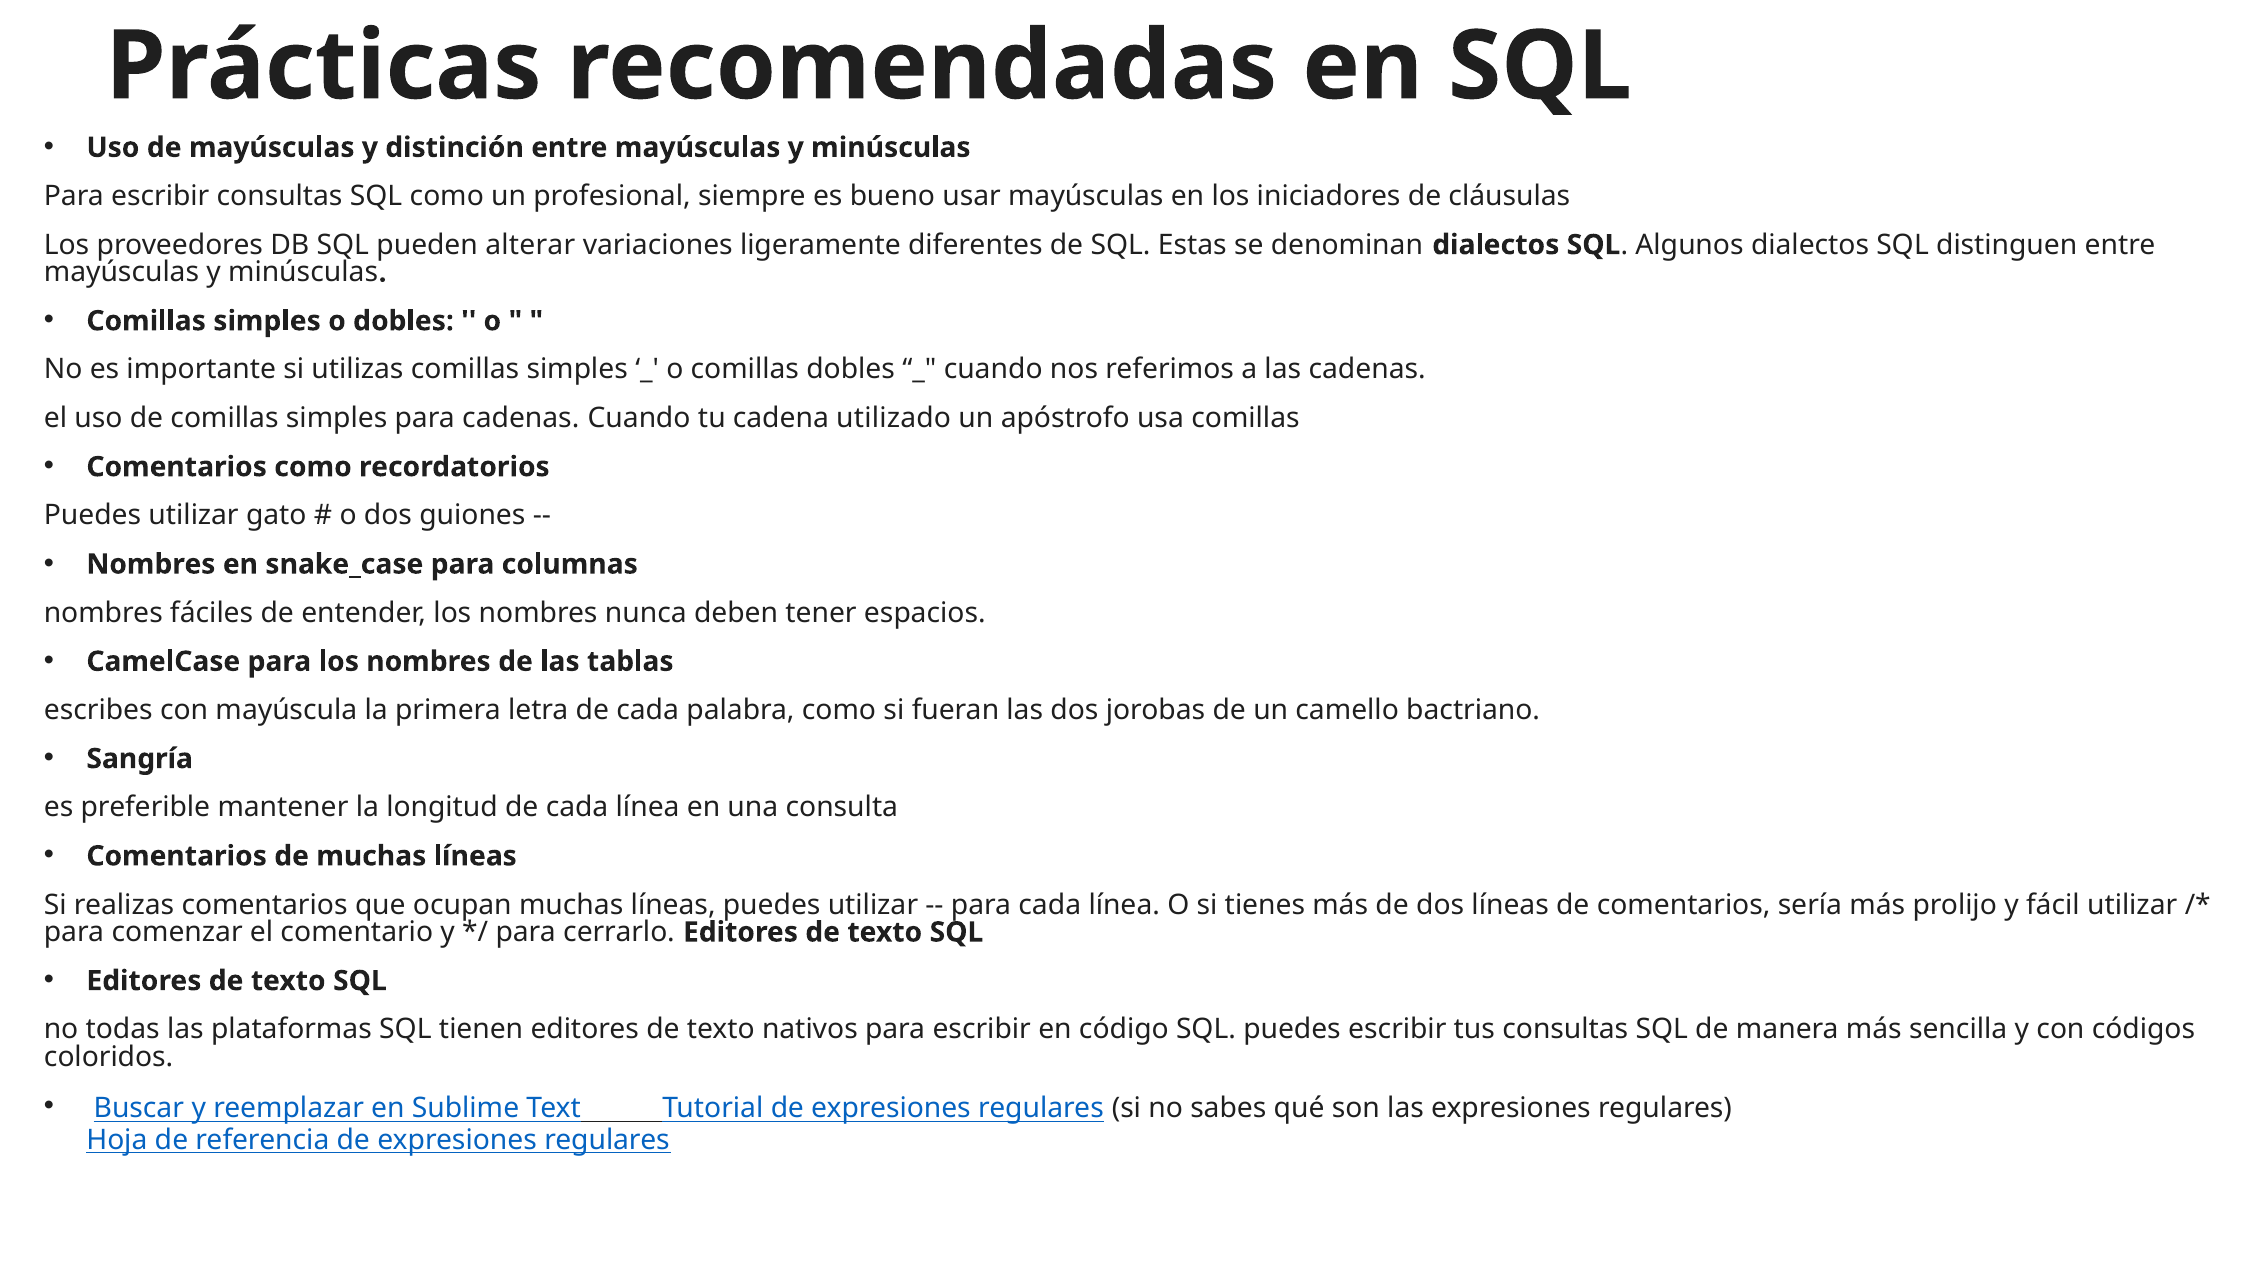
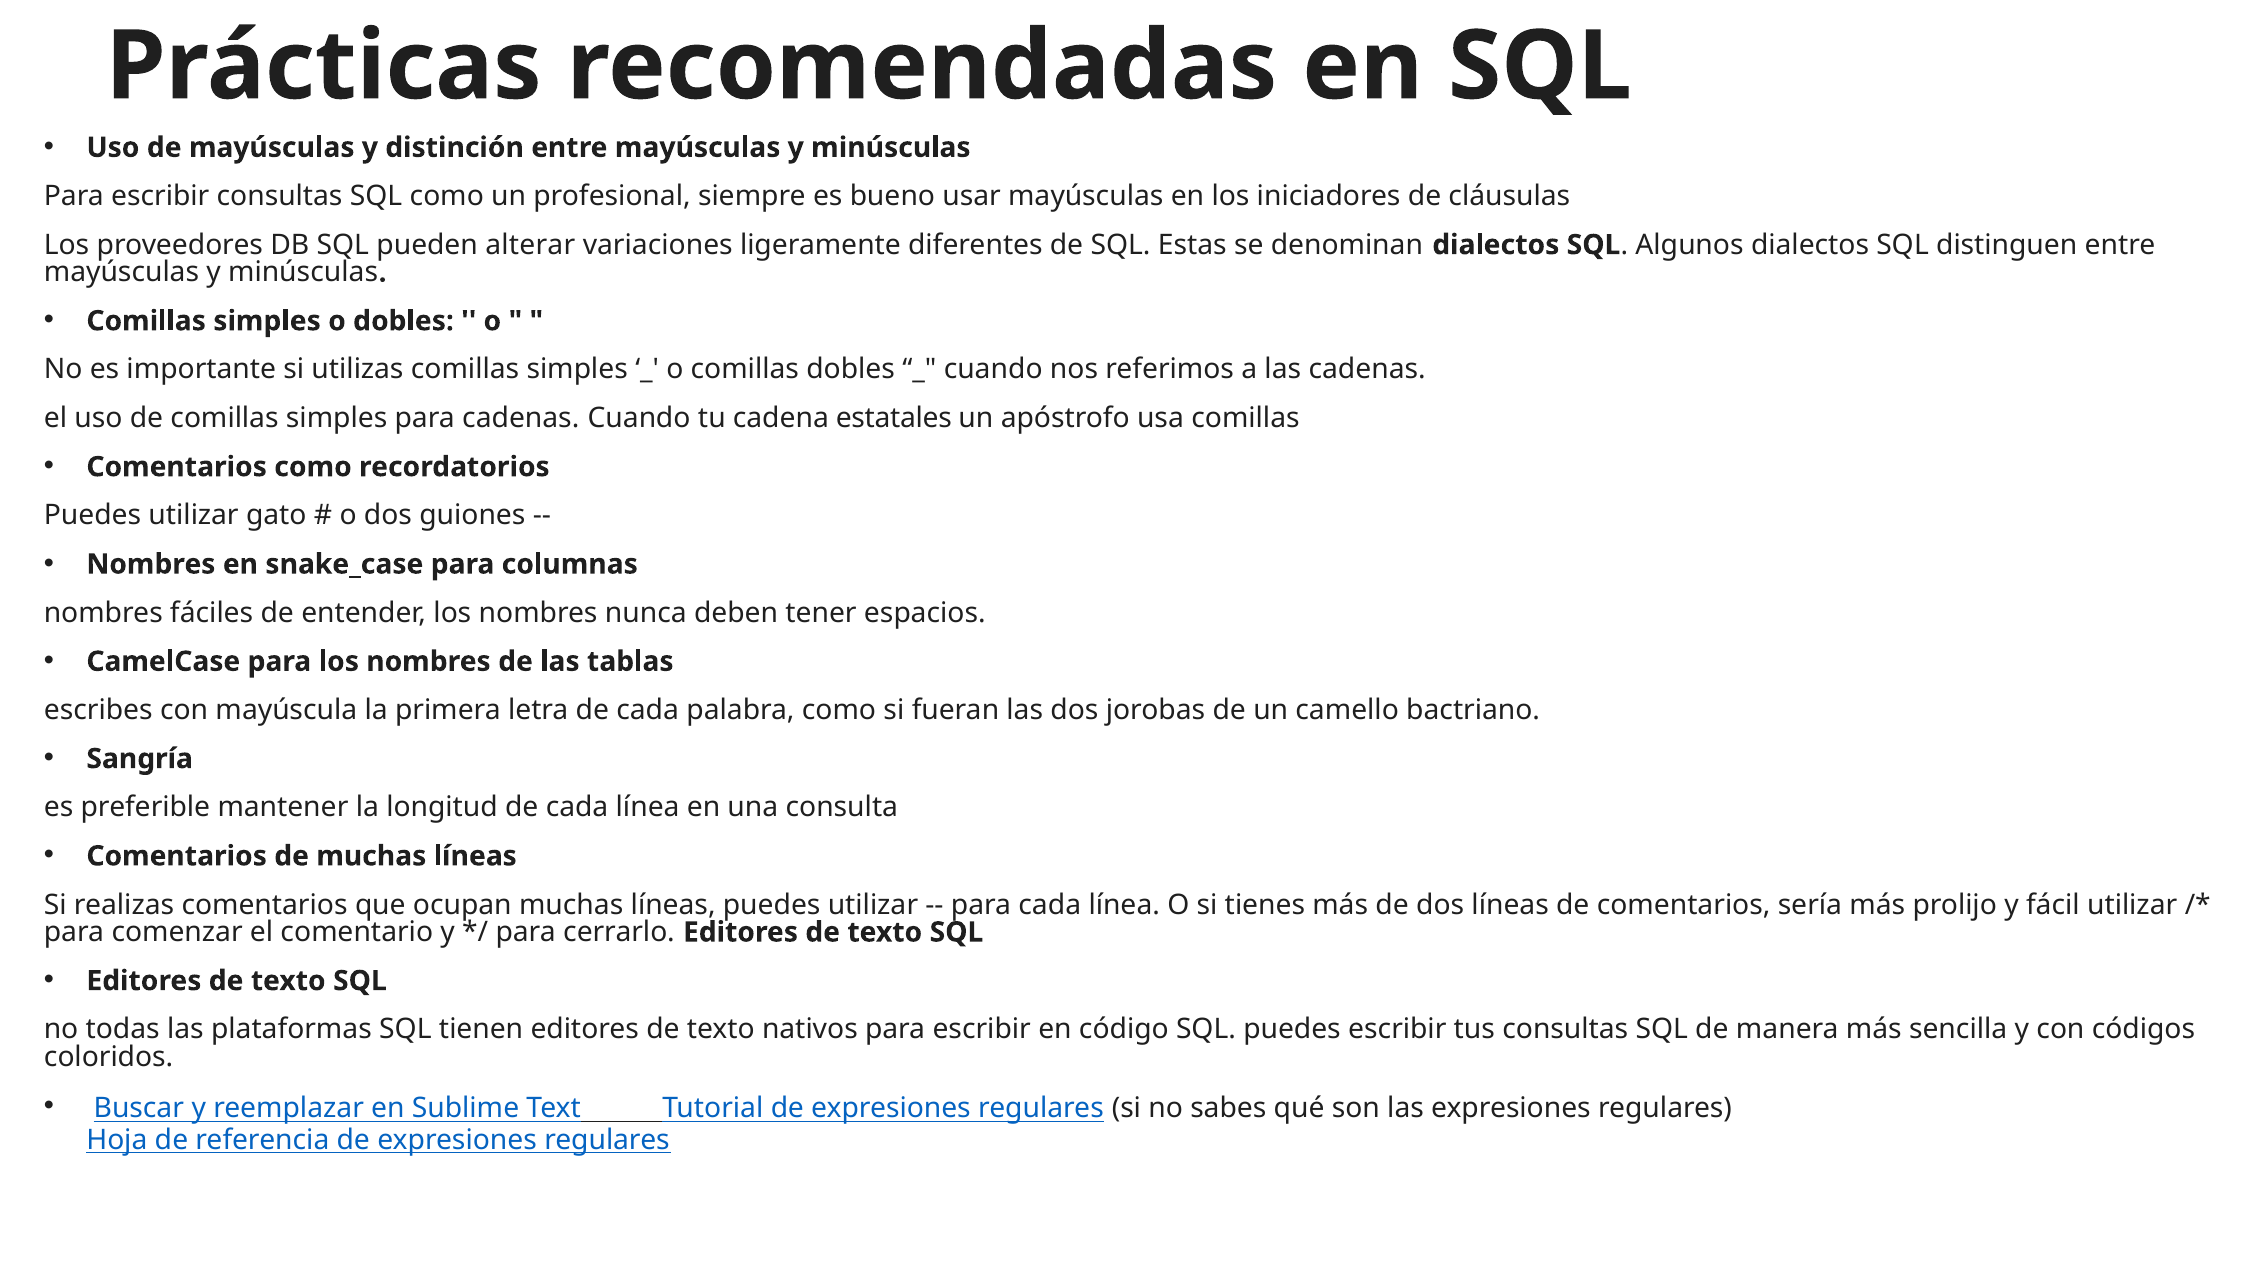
utilizado: utilizado -> estatales
